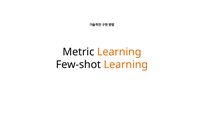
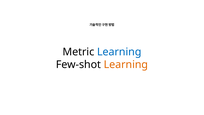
Learning at (119, 52) colour: orange -> blue
